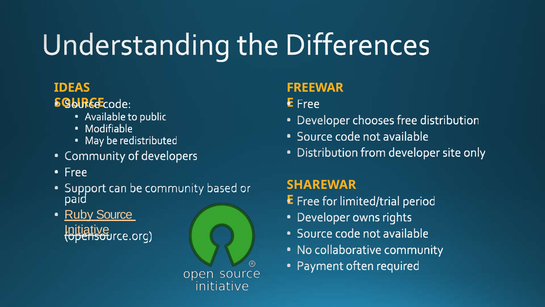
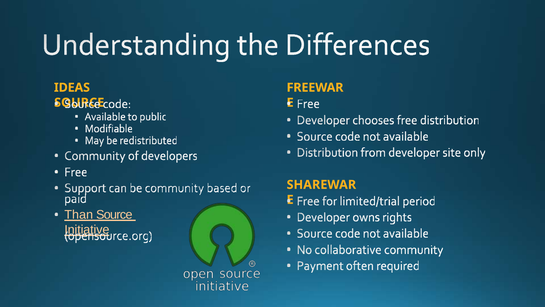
Ruby: Ruby -> Than
